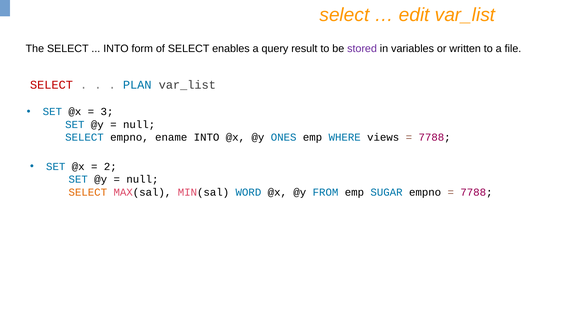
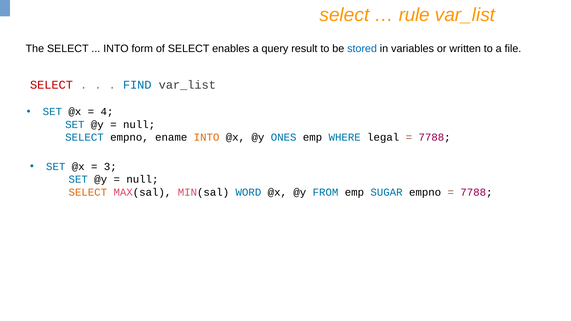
edit: edit -> rule
stored colour: purple -> blue
PLAN: PLAN -> FIND
3: 3 -> 4
INTO at (207, 138) colour: black -> orange
views: views -> legal
2: 2 -> 3
